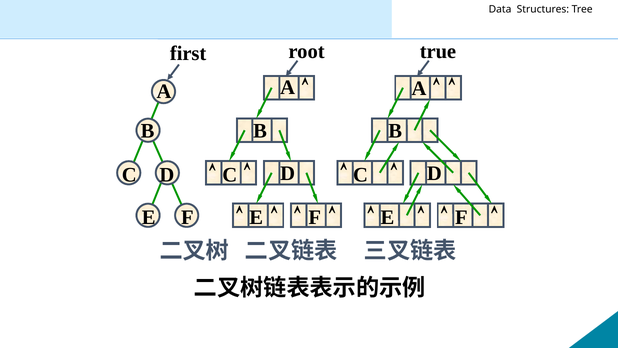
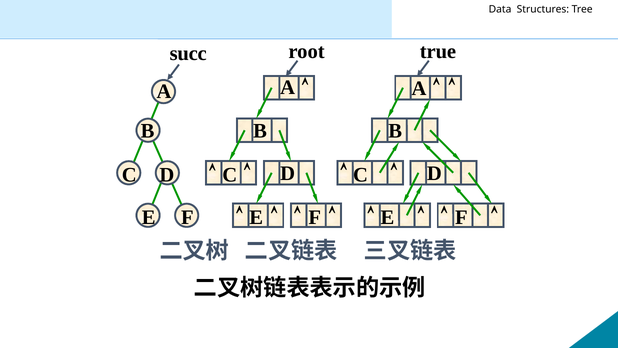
first: first -> succ
